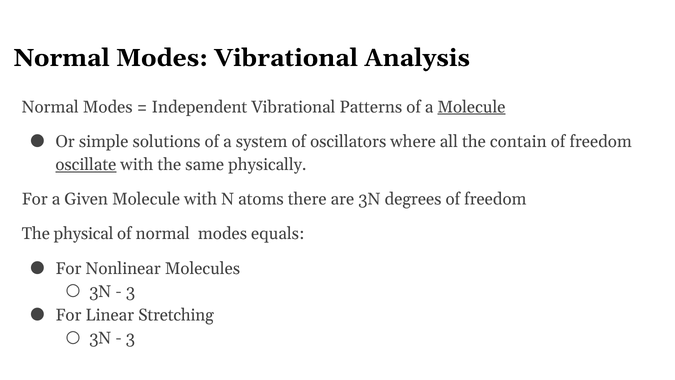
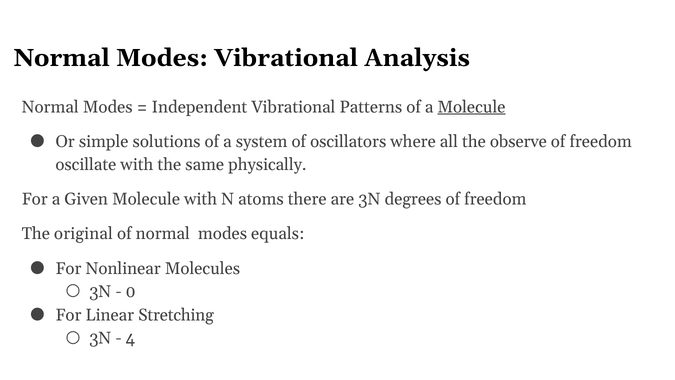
contain: contain -> observe
oscillate underline: present -> none
physical: physical -> original
3 at (130, 292): 3 -> 0
3 at (130, 338): 3 -> 4
